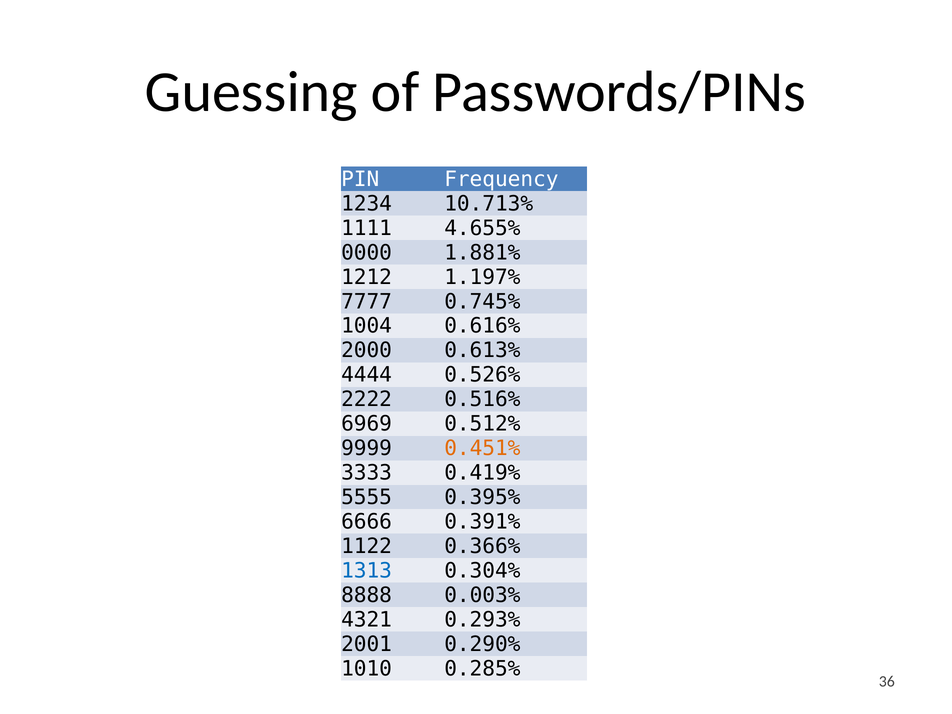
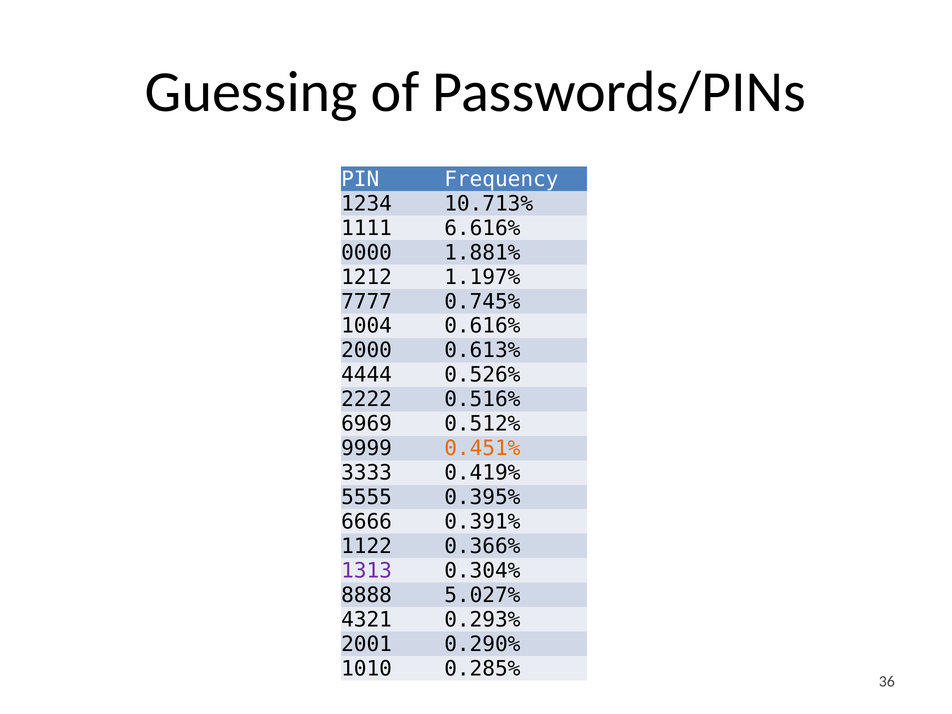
4.655%: 4.655% -> 6.616%
1313 colour: blue -> purple
0.003%: 0.003% -> 5.027%
